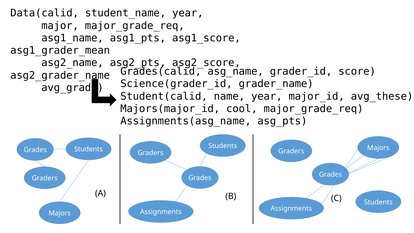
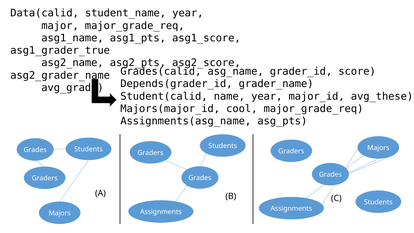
asg1_grader_mean: asg1_grader_mean -> asg1_grader_true
Science(grader_id: Science(grader_id -> Depends(grader_id
